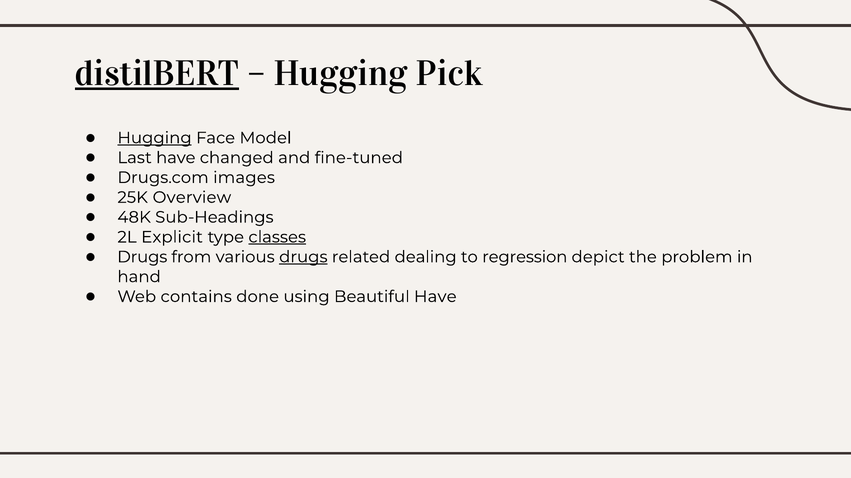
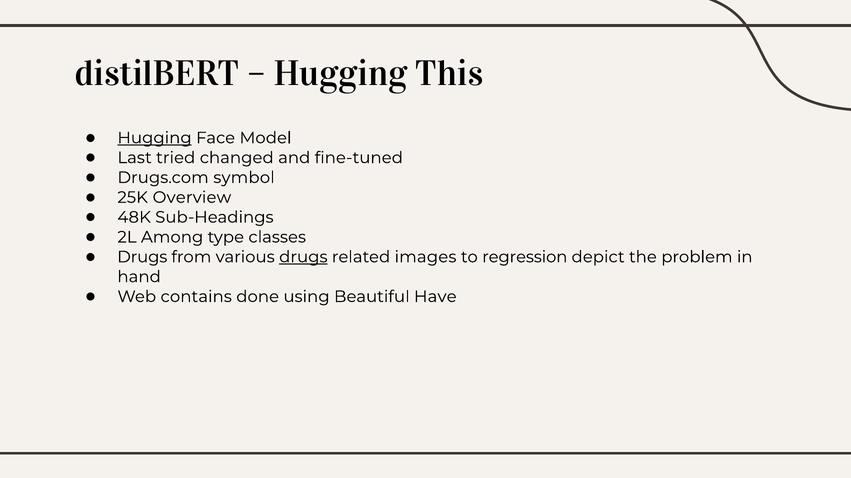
distilBERT underline: present -> none
Pick: Pick -> This
Last have: have -> tried
images: images -> symbol
Explicit: Explicit -> Among
classes underline: present -> none
dealing: dealing -> images
